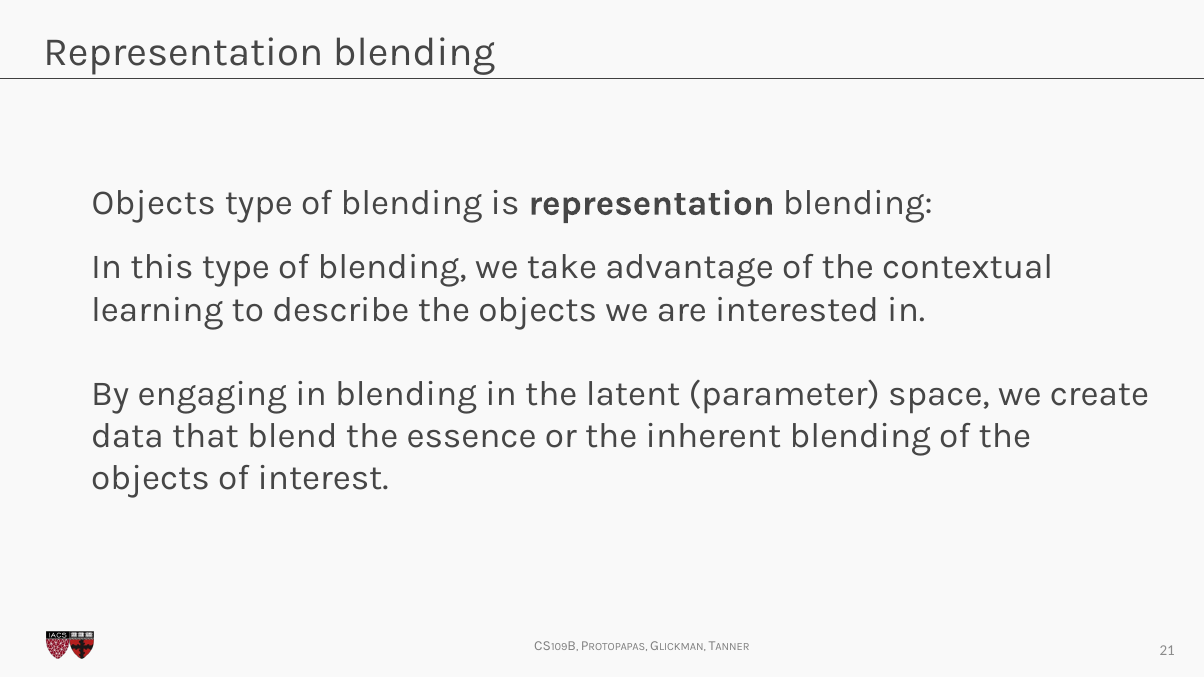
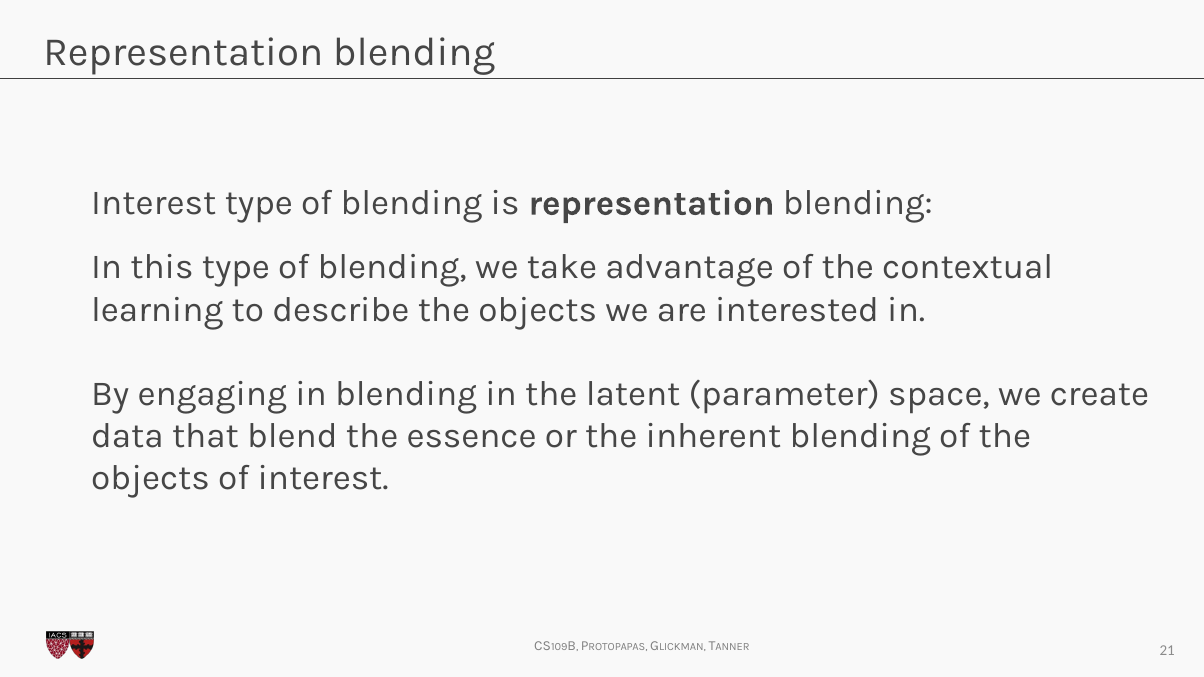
Objects at (154, 203): Objects -> Interest
